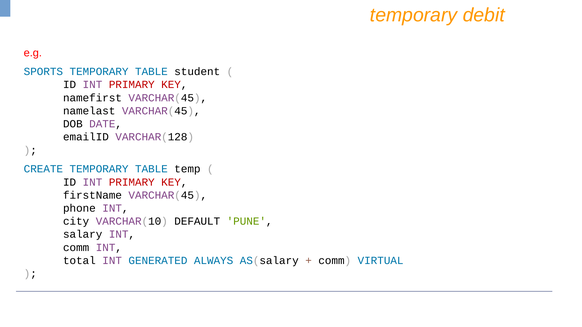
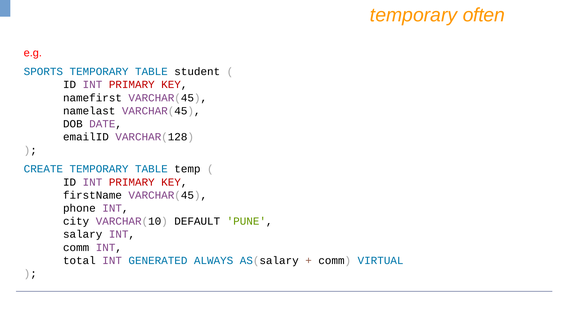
debit: debit -> often
